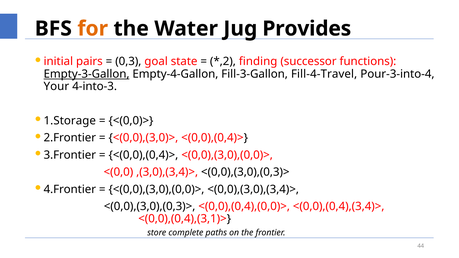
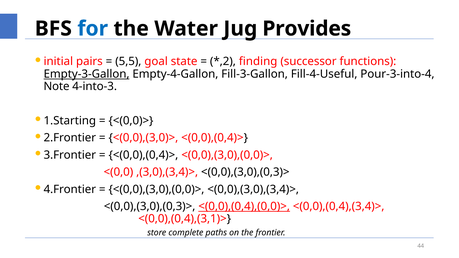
for colour: orange -> blue
0,3: 0,3 -> 5,5
Fill-4-Travel: Fill-4-Travel -> Fill-4-Useful
Your: Your -> Note
1.Storage: 1.Storage -> 1.Starting
<(0,0),(0,4),(0,0)> underline: none -> present
